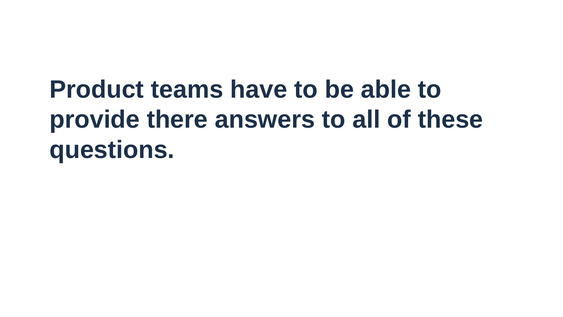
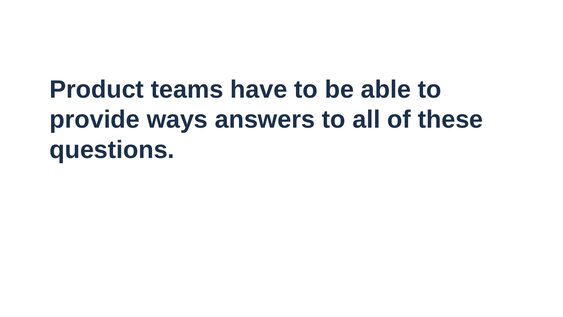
there: there -> ways
